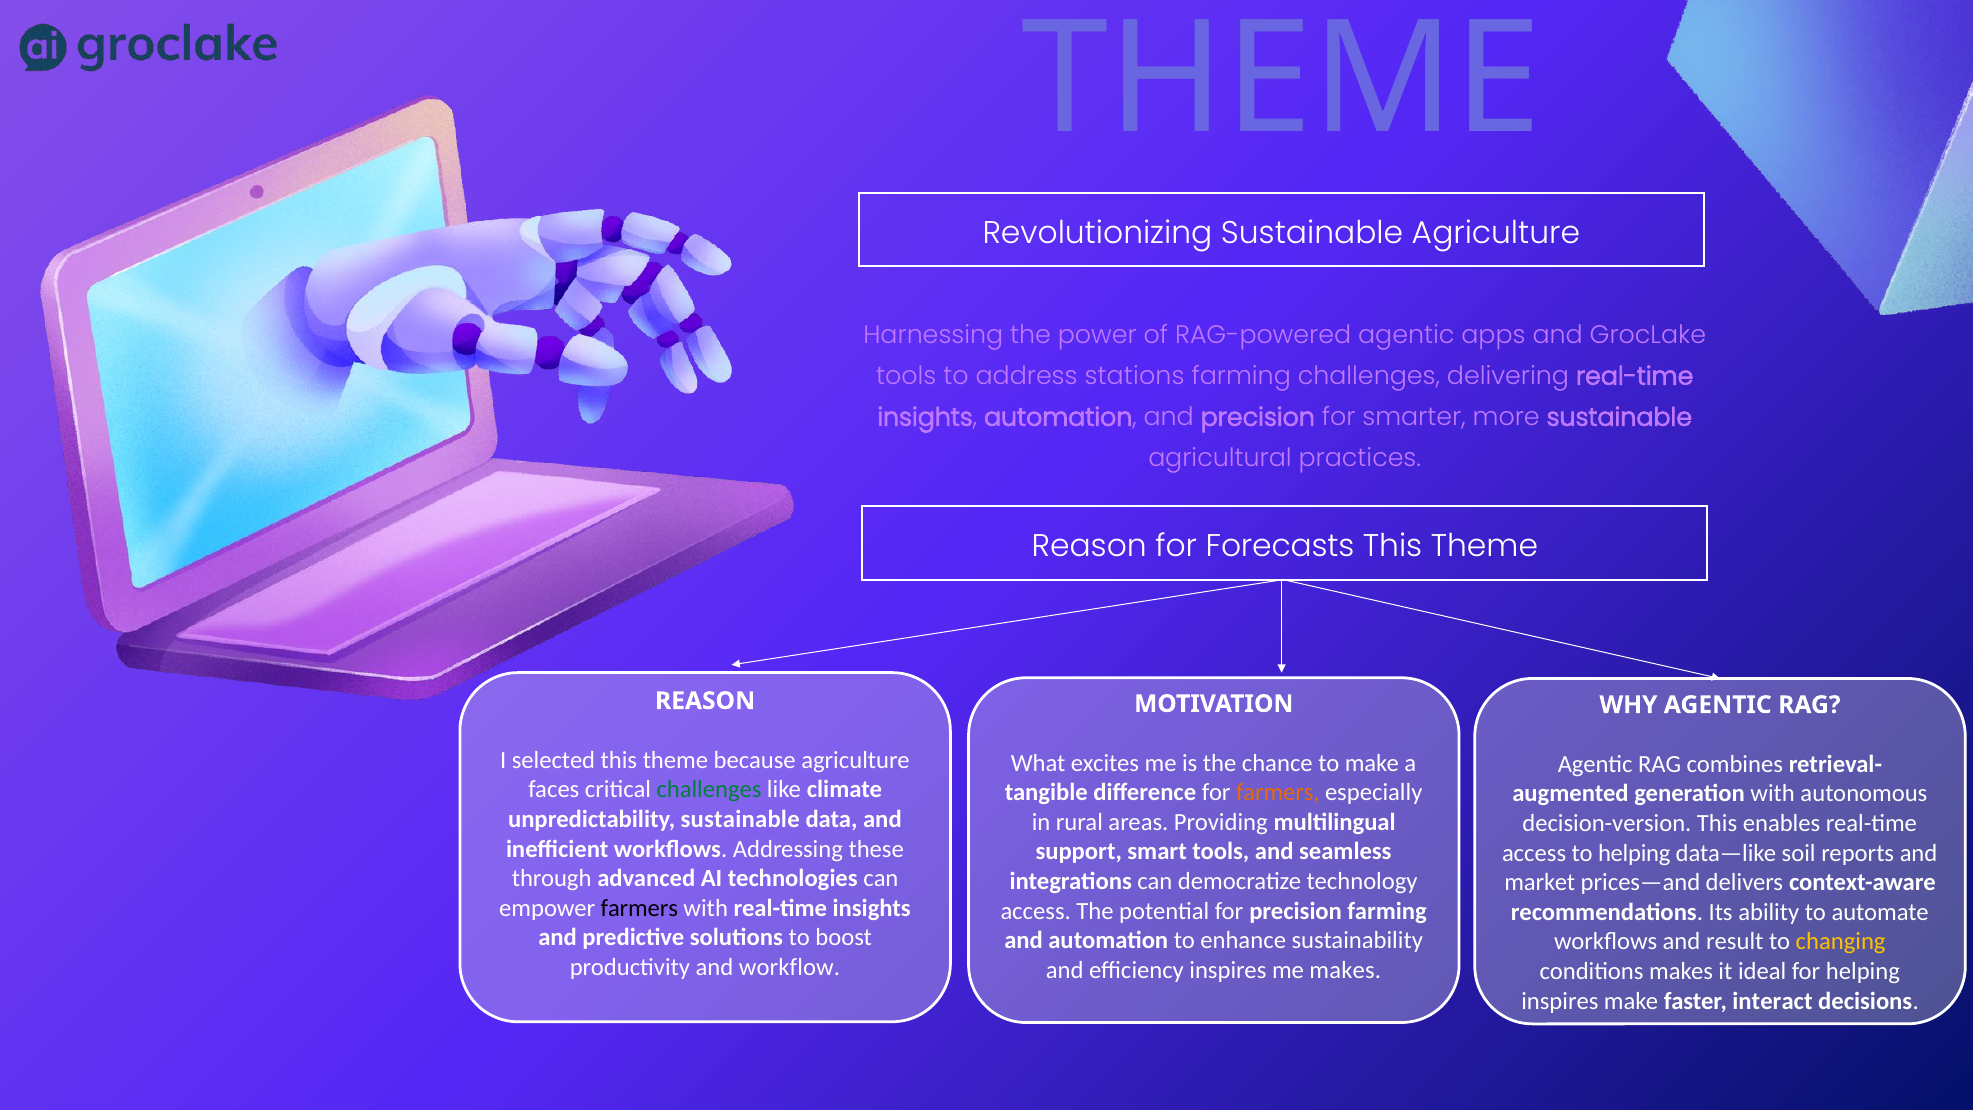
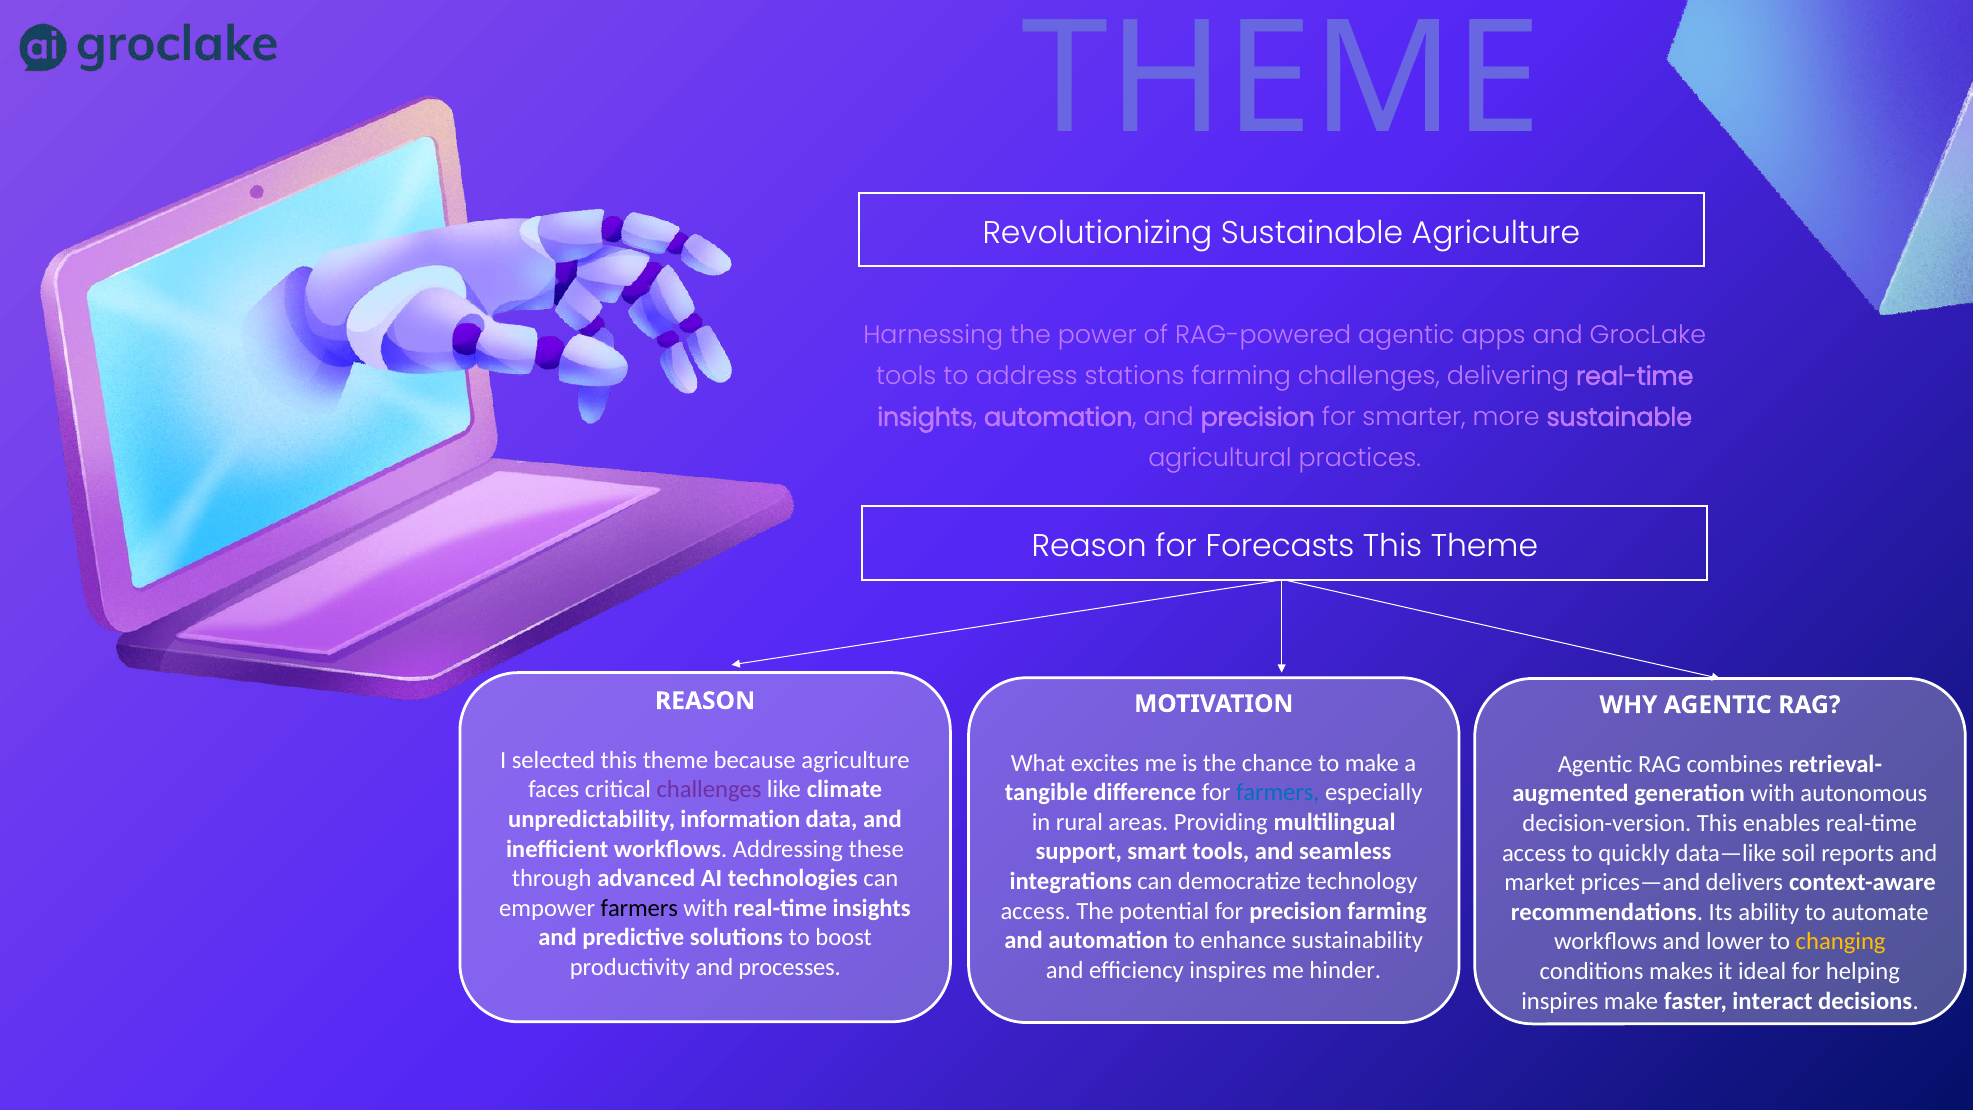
challenges at (709, 790) colour: green -> purple
farmers at (1278, 793) colour: orange -> blue
unpredictability sustainable: sustainable -> information
to helping: helping -> quickly
result: result -> lower
workflow: workflow -> processes
me makes: makes -> hinder
